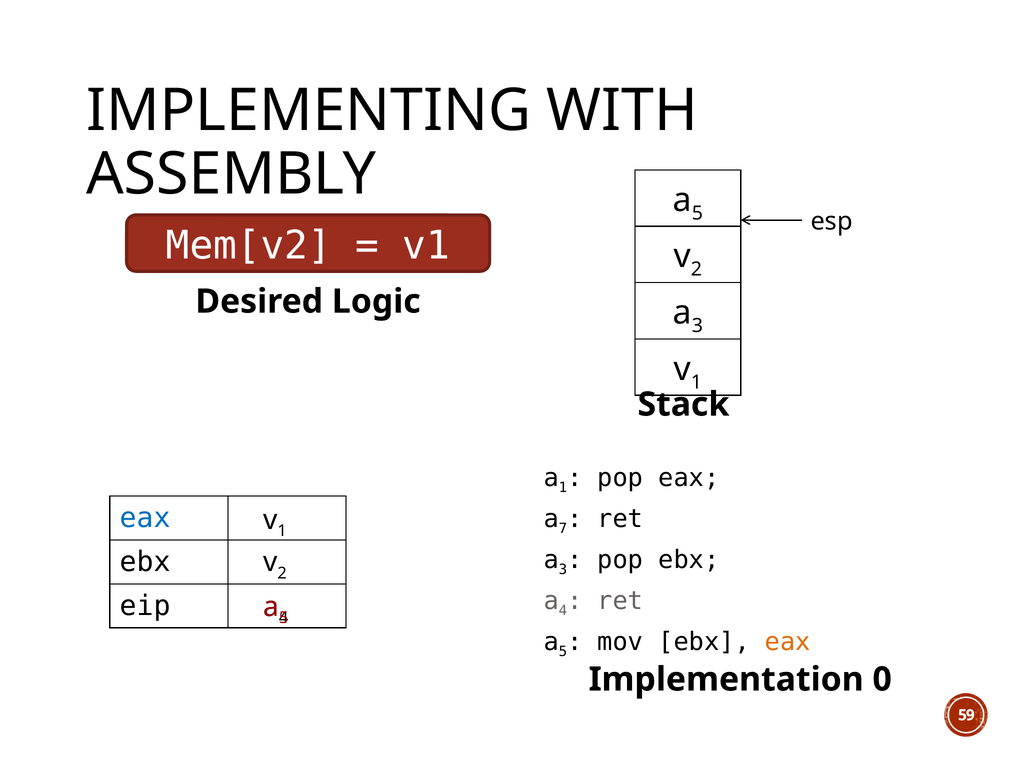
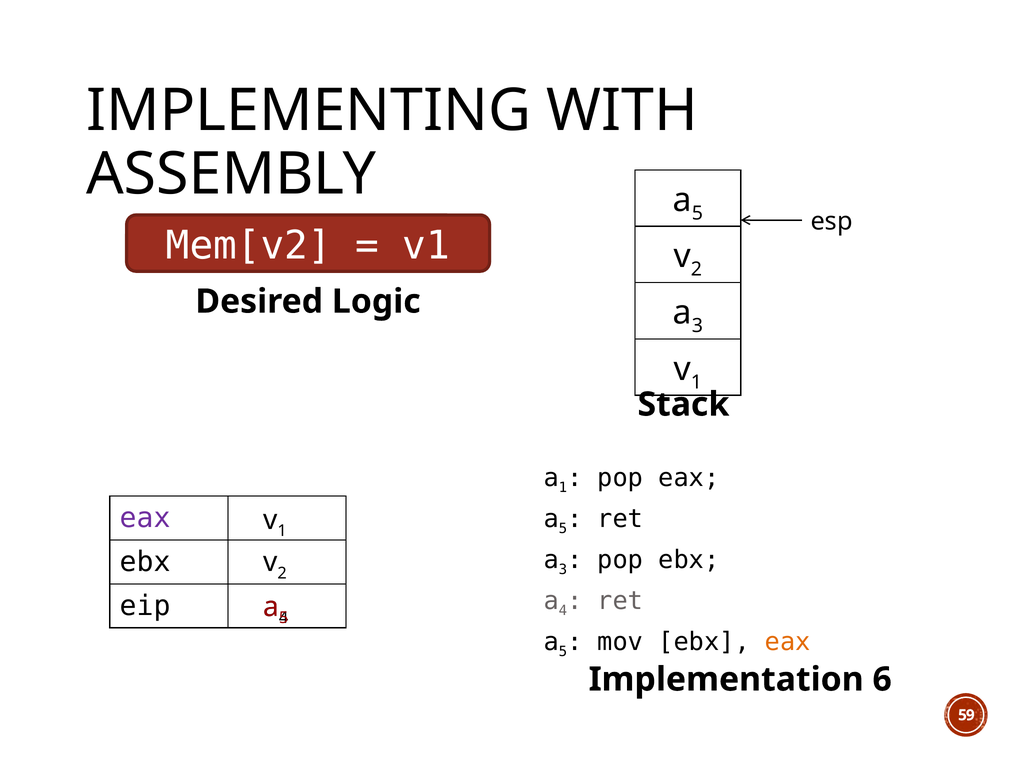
eax at (145, 518) colour: blue -> purple
7 at (563, 528): 7 -> 5
0: 0 -> 6
